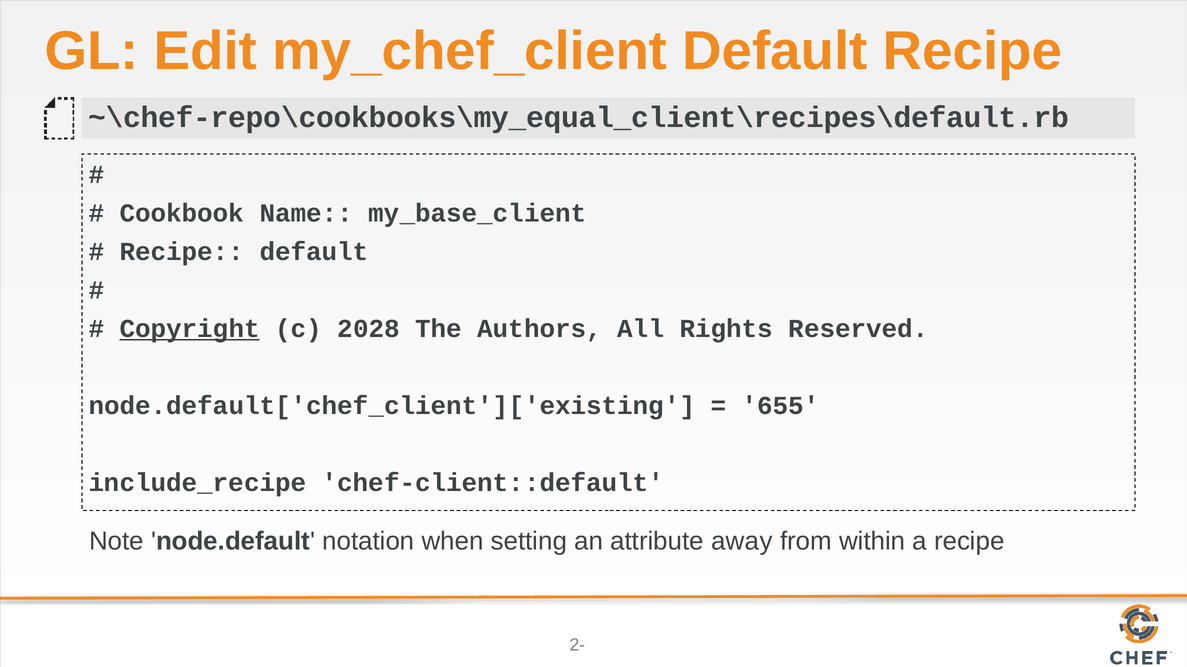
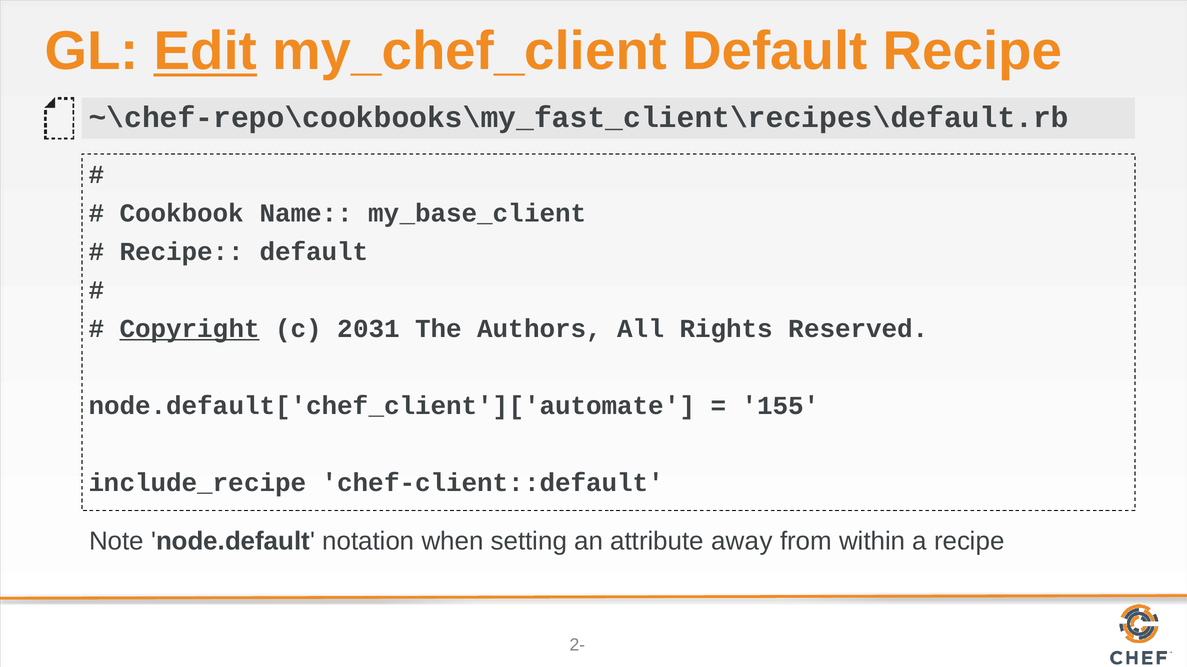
Edit underline: none -> present
~\chef-repo\cookbooks\my_equal_client\recipes\default.rb: ~\chef-repo\cookbooks\my_equal_client\recipes\default.rb -> ~\chef-repo\cookbooks\my_fast_client\recipes\default.rb
2028: 2028 -> 2031
node.default['chef_client']['existing: node.default['chef_client']['existing -> node.default['chef_client']['automate
655: 655 -> 155
